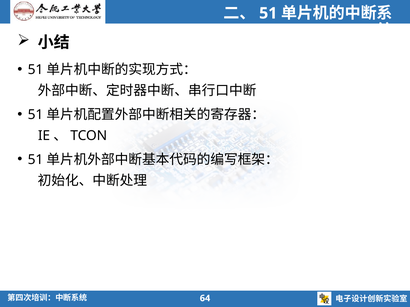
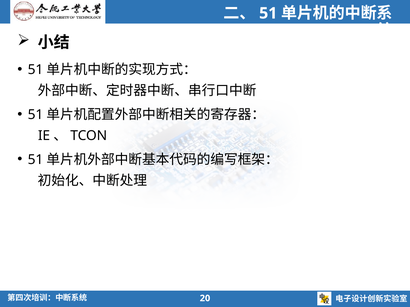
64: 64 -> 20
